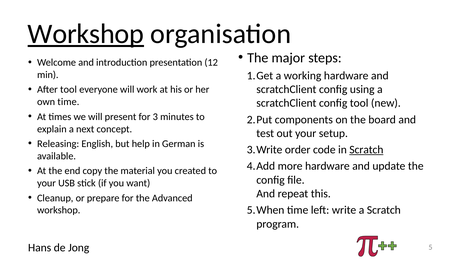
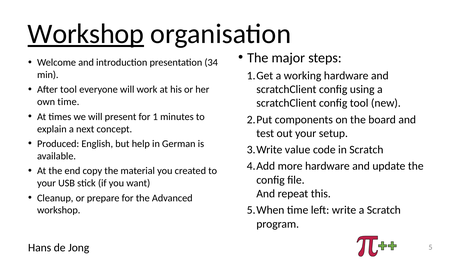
12: 12 -> 34
3: 3 -> 1
Releasing: Releasing -> Produced
order: order -> value
Scratch at (366, 150) underline: present -> none
